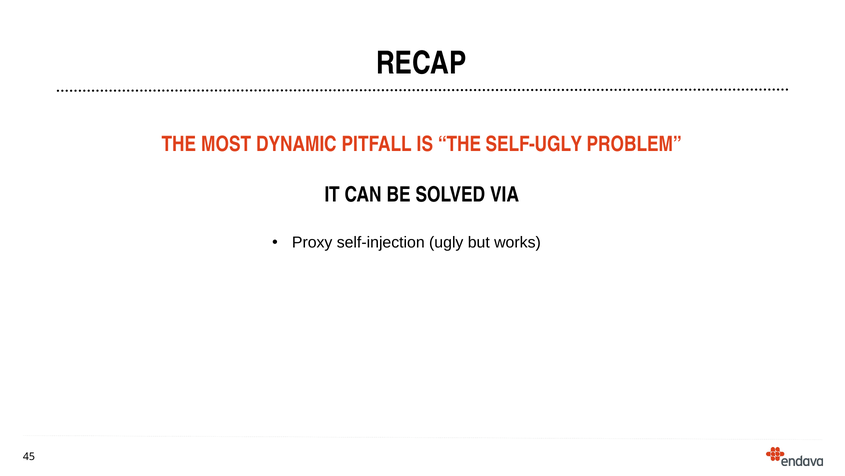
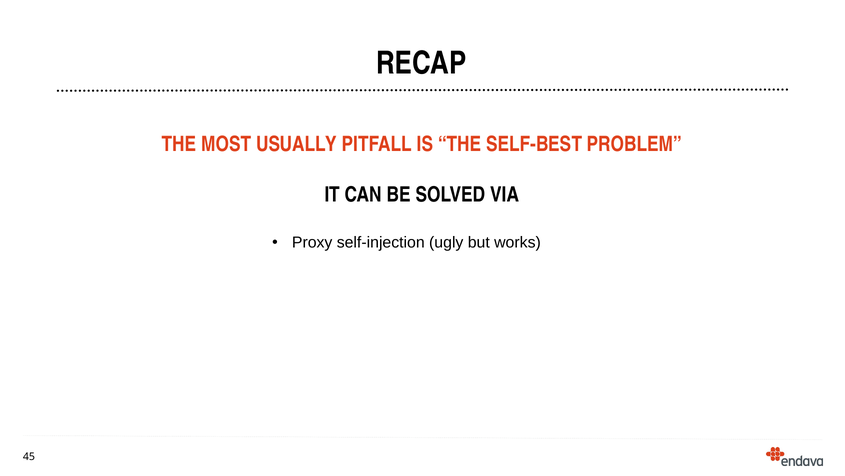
DYNAMIC: DYNAMIC -> USUALLY
SELF-UGLY: SELF-UGLY -> SELF-BEST
